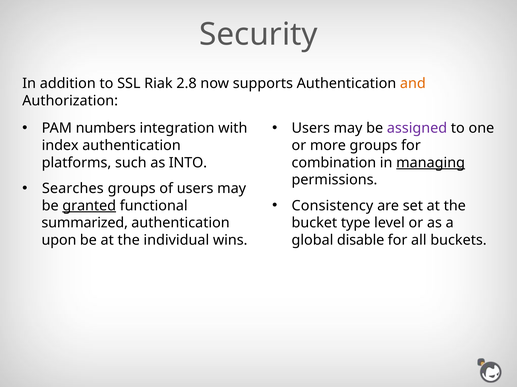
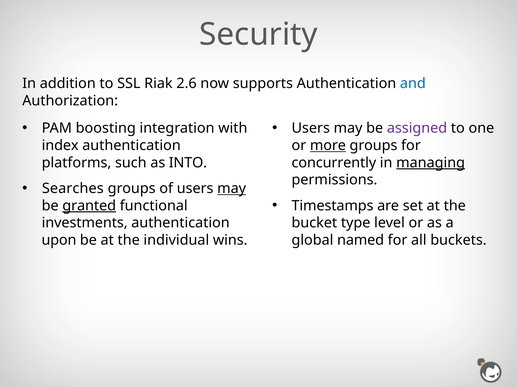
2.8: 2.8 -> 2.6
and colour: orange -> blue
numbers: numbers -> boosting
more underline: none -> present
combination: combination -> concurrently
may at (232, 189) underline: none -> present
Consistency: Consistency -> Timestamps
summarized: summarized -> investments
disable: disable -> named
